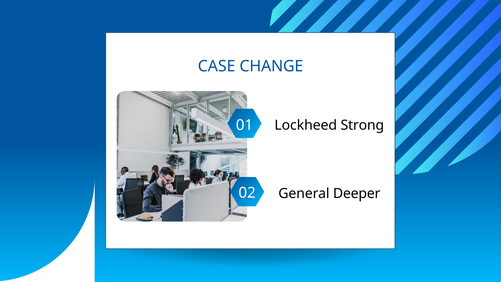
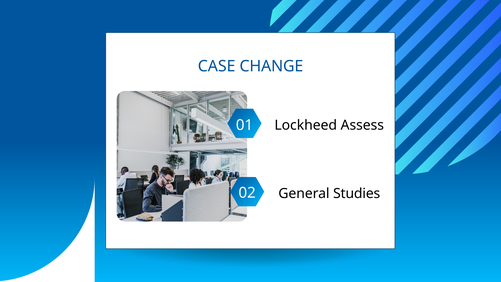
Strong: Strong -> Assess
Deeper: Deeper -> Studies
